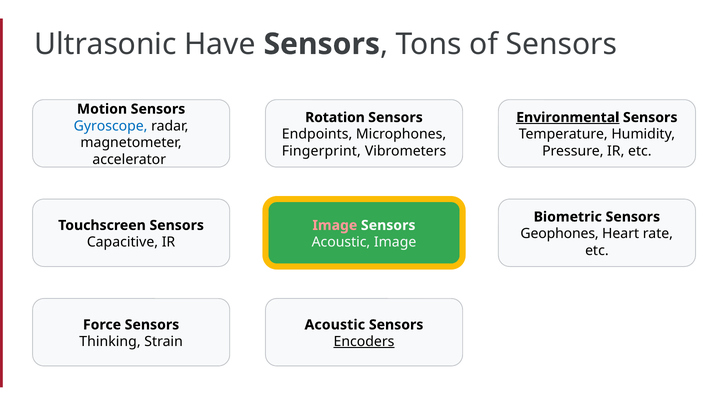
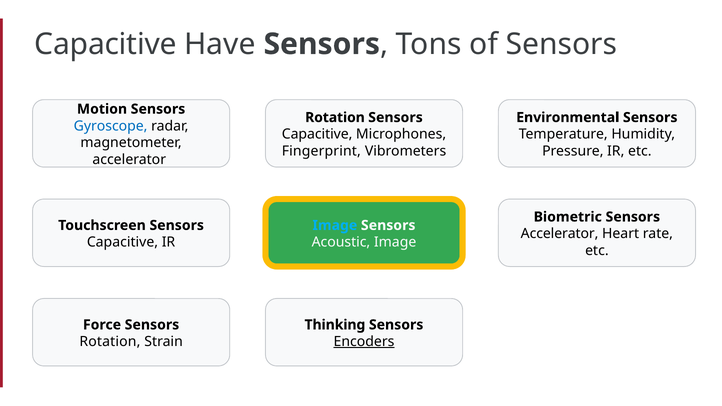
Ultrasonic at (105, 44): Ultrasonic -> Capacitive
Environmental underline: present -> none
Endpoints at (317, 134): Endpoints -> Capacitive
Image at (335, 225) colour: pink -> light blue
Geophones at (560, 234): Geophones -> Accelerator
Acoustic at (335, 325): Acoustic -> Thinking
Thinking at (110, 342): Thinking -> Rotation
